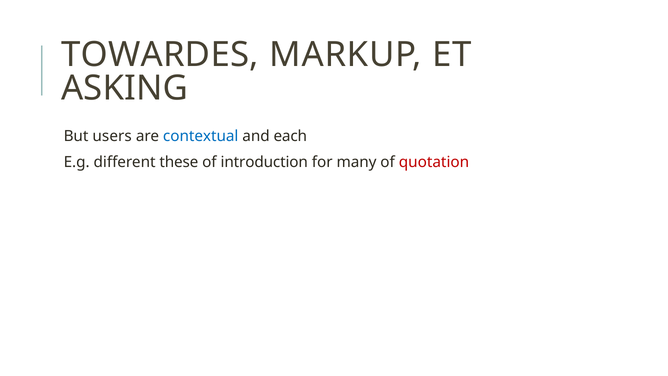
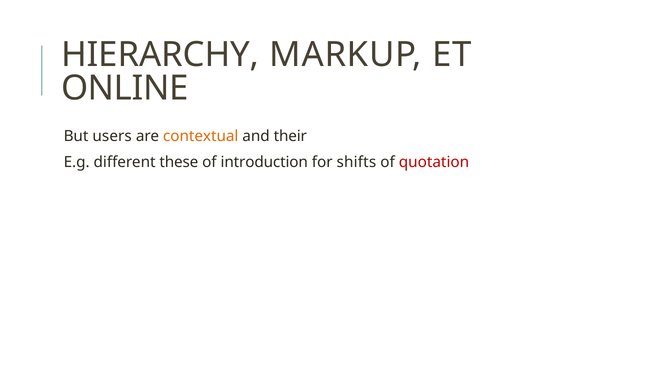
TOWARDES: TOWARDES -> HIERARCHY
ASKING: ASKING -> ONLINE
contextual colour: blue -> orange
each: each -> their
many: many -> shifts
